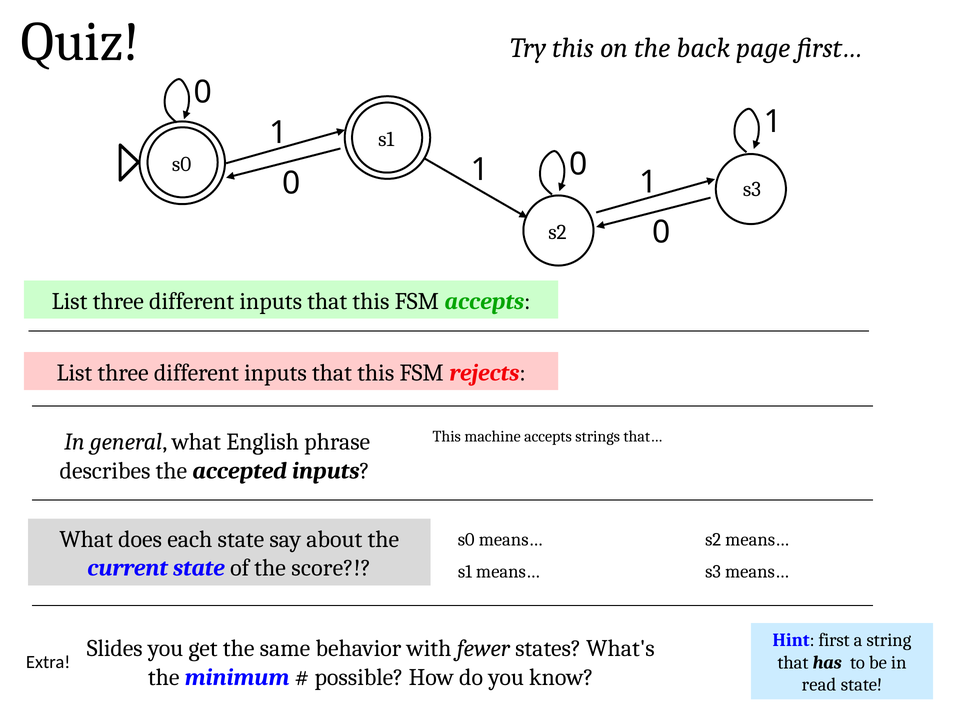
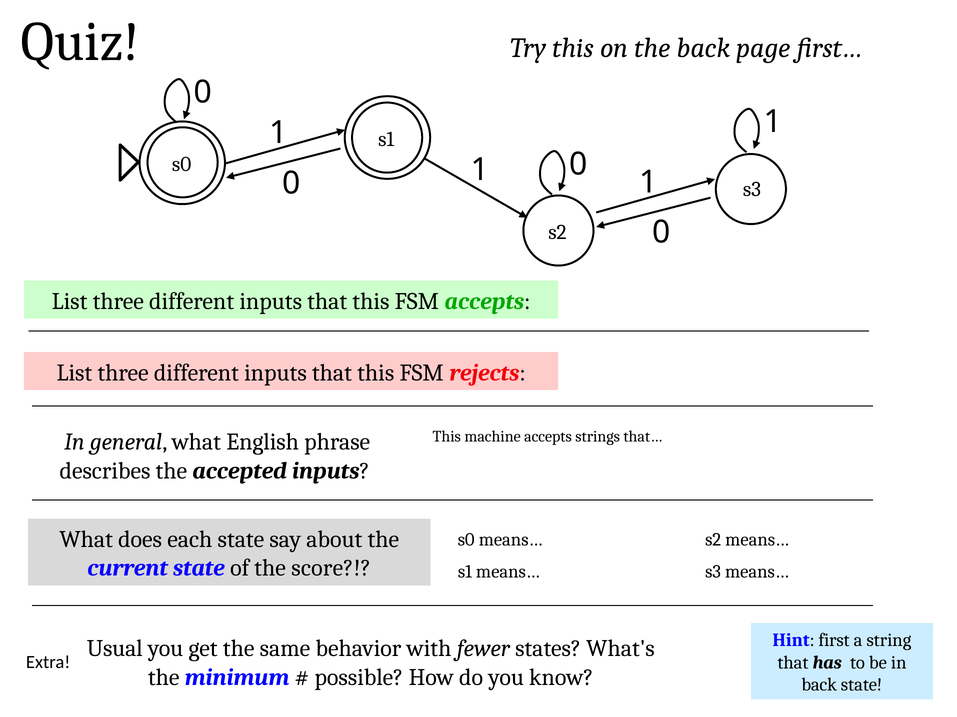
Slides: Slides -> Usual
read at (819, 685): read -> back
